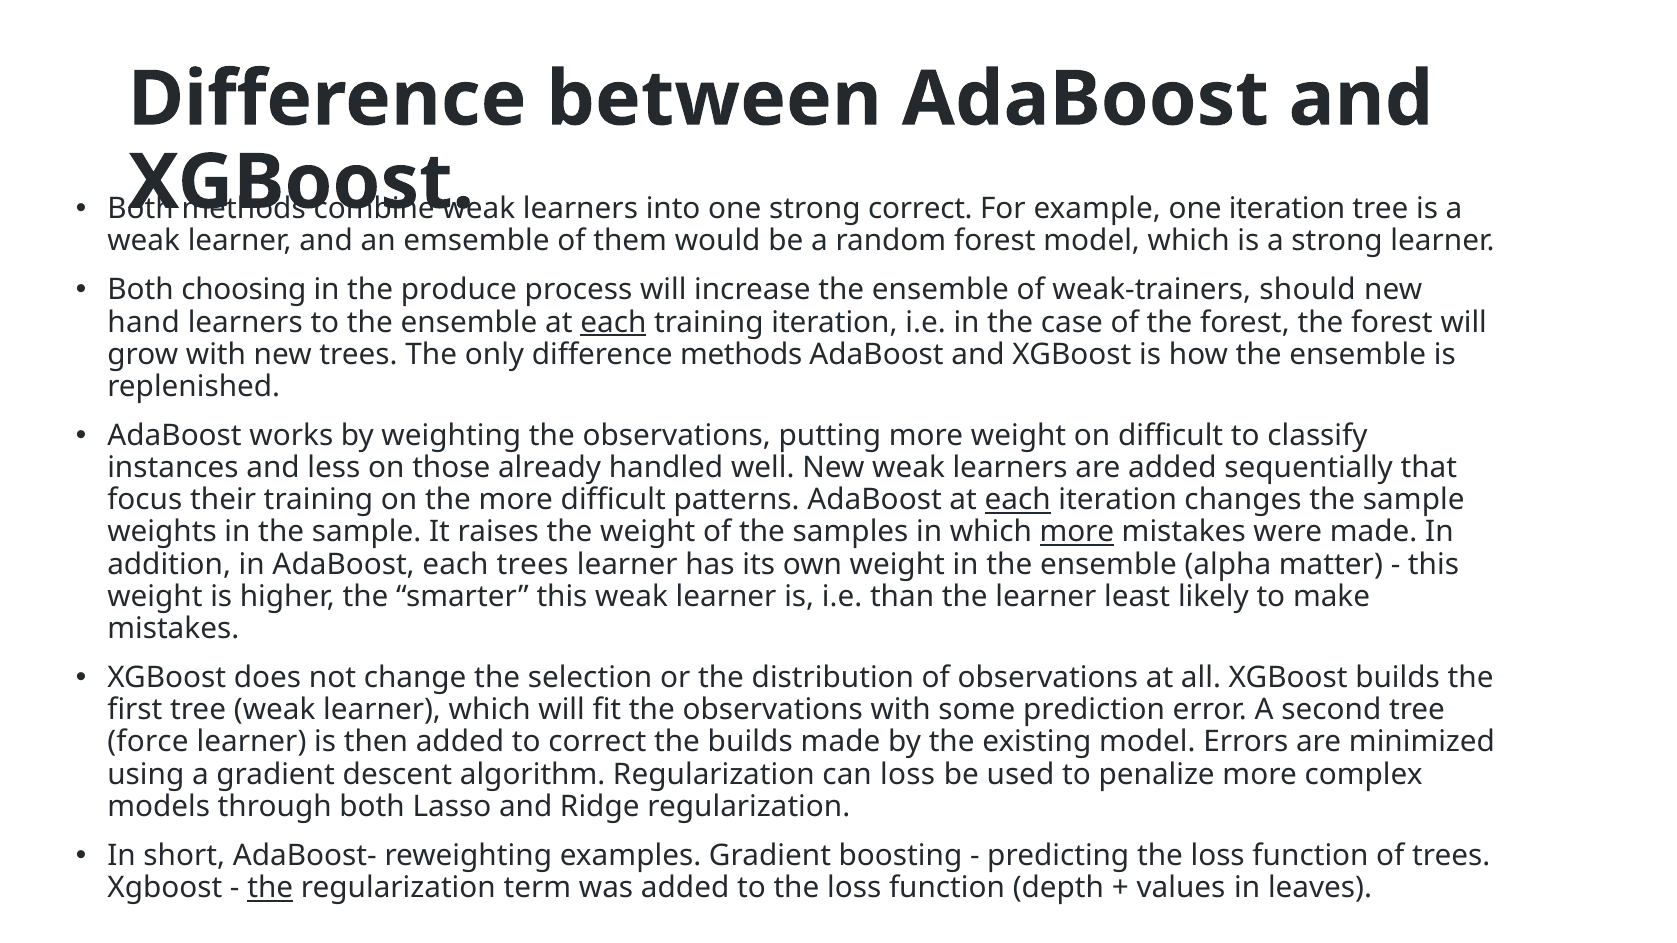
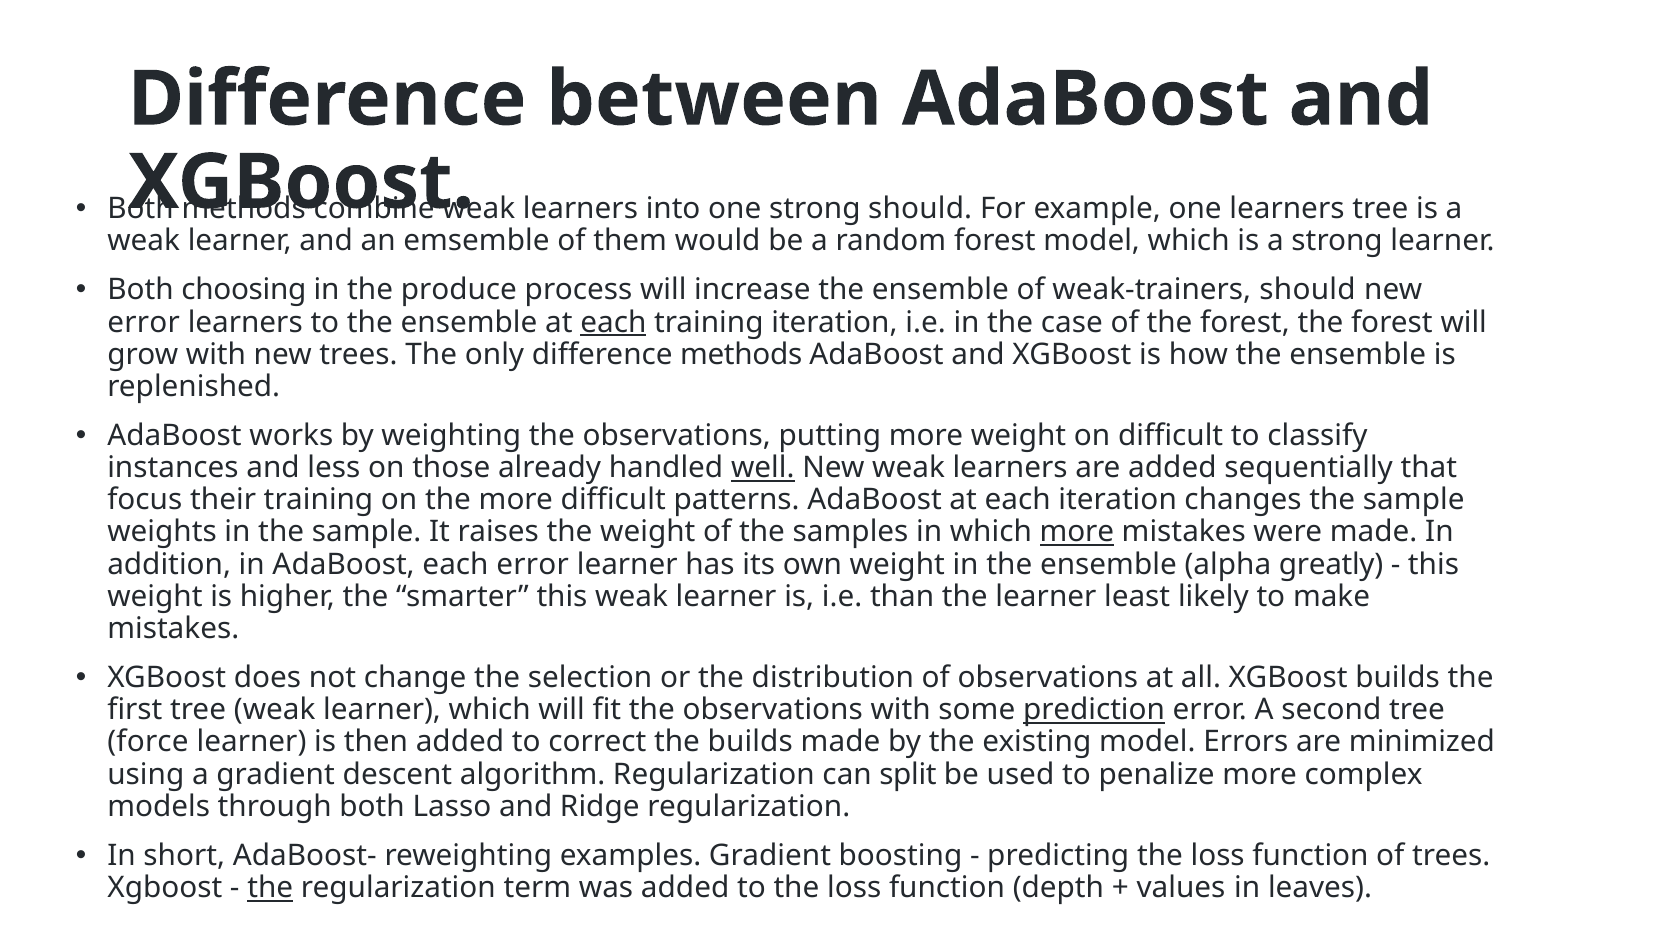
strong correct: correct -> should
one iteration: iteration -> learners
hand at (144, 322): hand -> error
well underline: none -> present
each at (1018, 500) underline: present -> none
each trees: trees -> error
matter: matter -> greatly
prediction underline: none -> present
can loss: loss -> split
